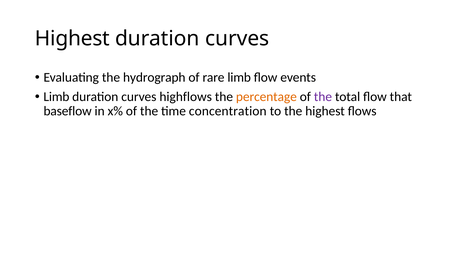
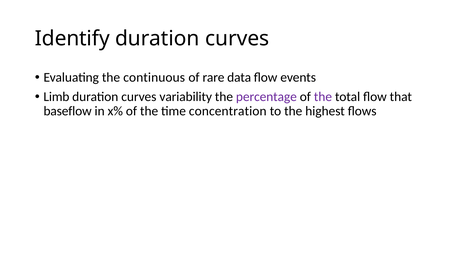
Highest at (72, 38): Highest -> Identify
hydrograph: hydrograph -> continuous
rare limb: limb -> data
highflows: highflows -> variability
percentage colour: orange -> purple
